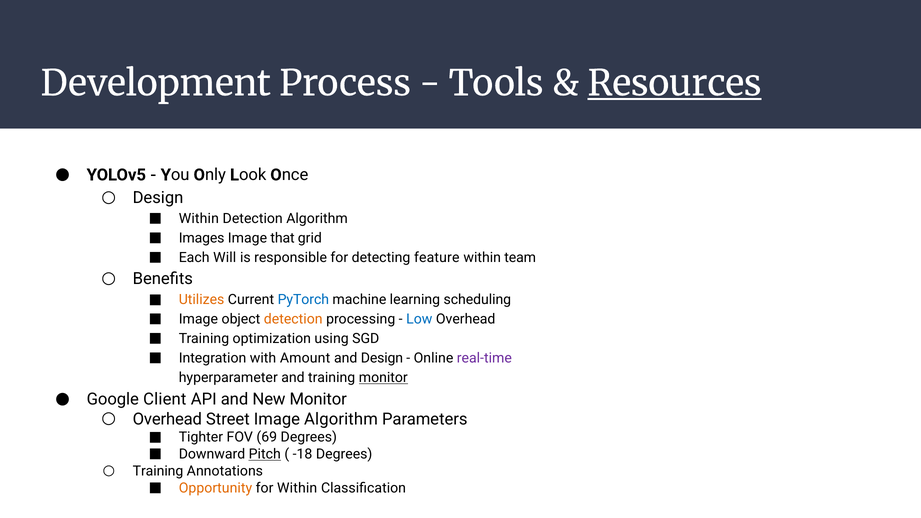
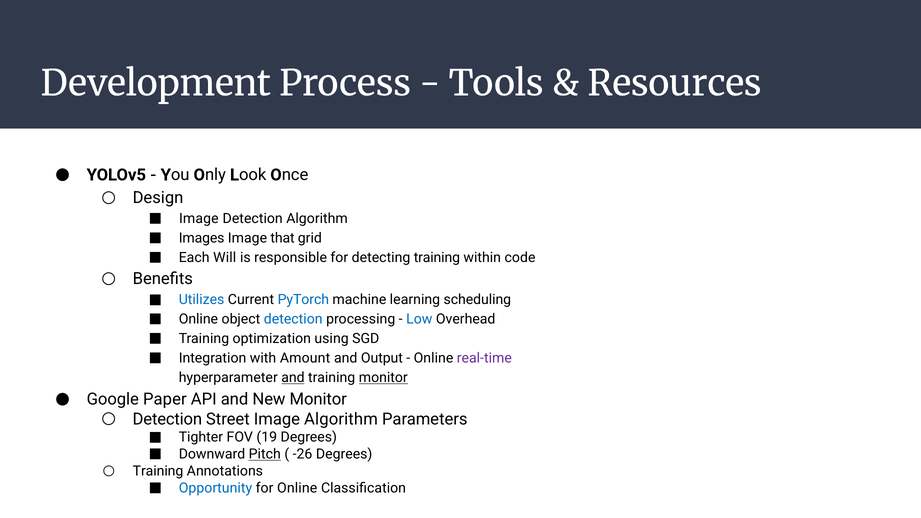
Resources underline: present -> none
Within at (199, 219): Within -> Image
detecting feature: feature -> training
team: team -> code
Utilizes colour: orange -> blue
Image at (198, 319): Image -> Online
detection at (293, 319) colour: orange -> blue
and Design: Design -> Output
and at (293, 378) underline: none -> present
Client: Client -> Paper
Overhead at (167, 419): Overhead -> Detection
69: 69 -> 19
-18: -18 -> -26
Opportunity colour: orange -> blue
for Within: Within -> Online
